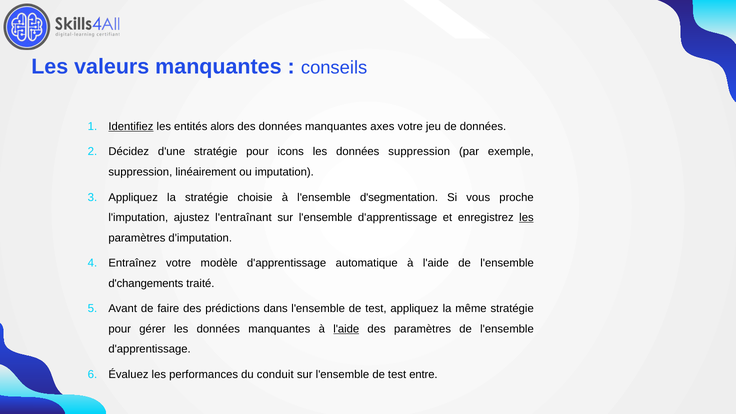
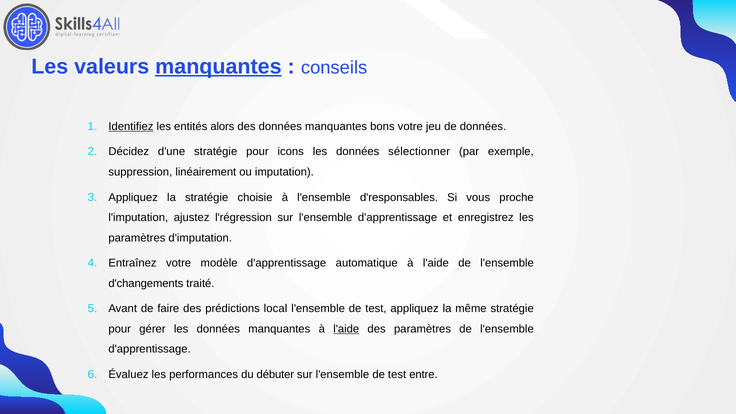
manquantes at (218, 67) underline: none -> present
axes: axes -> bons
données suppression: suppression -> sélectionner
d'segmentation: d'segmentation -> d'responsables
l'entraînant: l'entraînant -> l'régression
les at (526, 218) underline: present -> none
dans: dans -> local
conduit: conduit -> débuter
